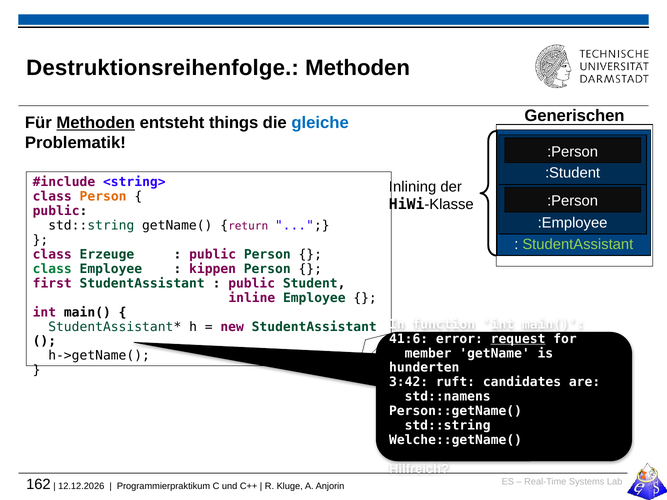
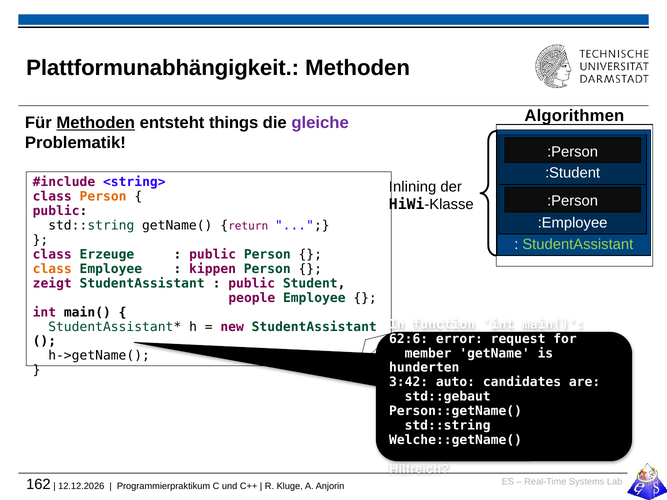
Destruktionsreihenfolge: Destruktionsreihenfolge -> Plattformunabhängigkeit
Generischen: Generischen -> Algorithmen
gleiche colour: blue -> purple
class at (52, 269) colour: green -> orange
first: first -> zeigt
inline: inline -> people
41:6: 41:6 -> 62:6
request underline: present -> none
ruft: ruft -> auto
std::namens: std::namens -> std::gebaut
